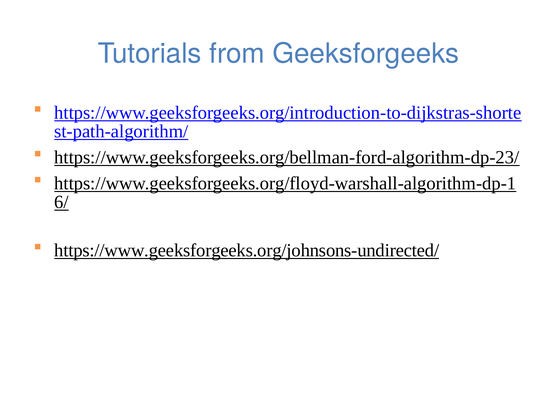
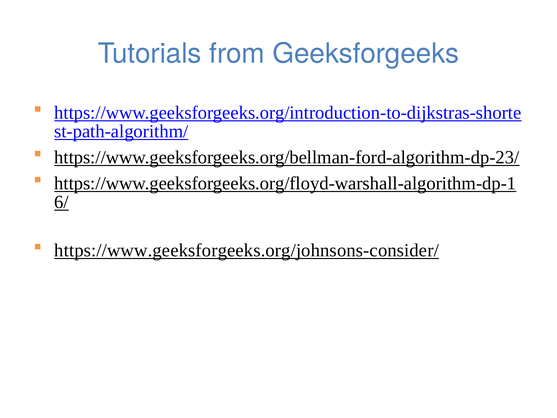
https://www.geeksforgeeks.org/johnsons-undirected/: https://www.geeksforgeeks.org/johnsons-undirected/ -> https://www.geeksforgeeks.org/johnsons-consider/
